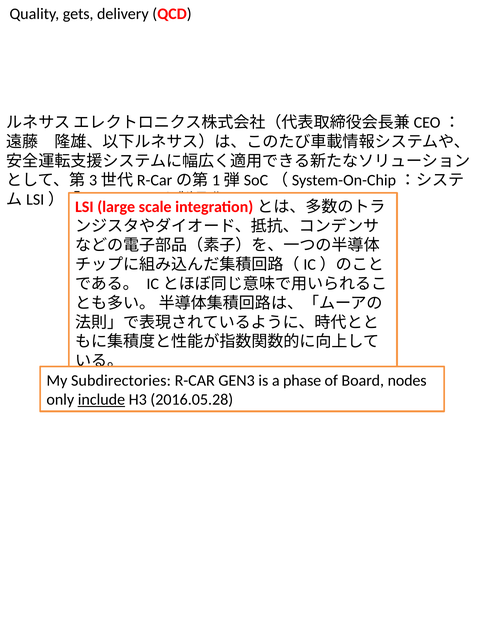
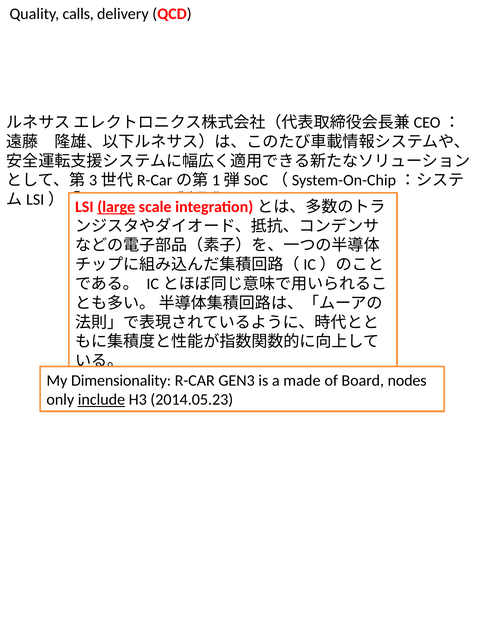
gets: gets -> calls
large underline: none -> present
Subdirectories: Subdirectories -> Dimensionality
phase: phase -> made
2016.05.28: 2016.05.28 -> 2014.05.23
